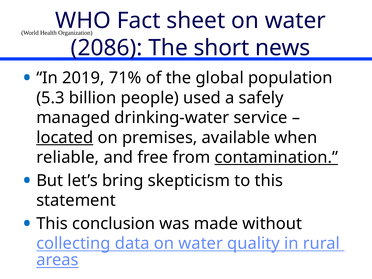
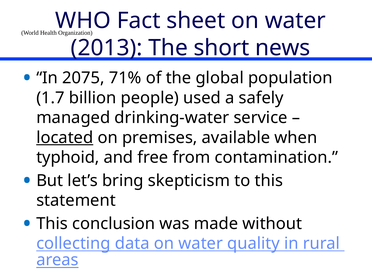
2086: 2086 -> 2013
2019: 2019 -> 2075
5.3: 5.3 -> 1.7
reliable: reliable -> typhoid
contamination underline: present -> none
